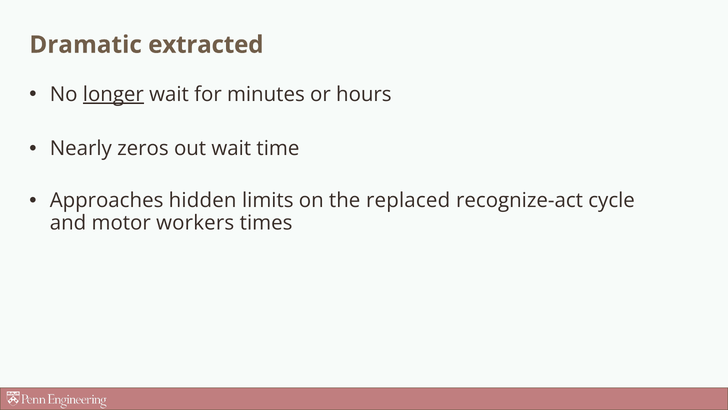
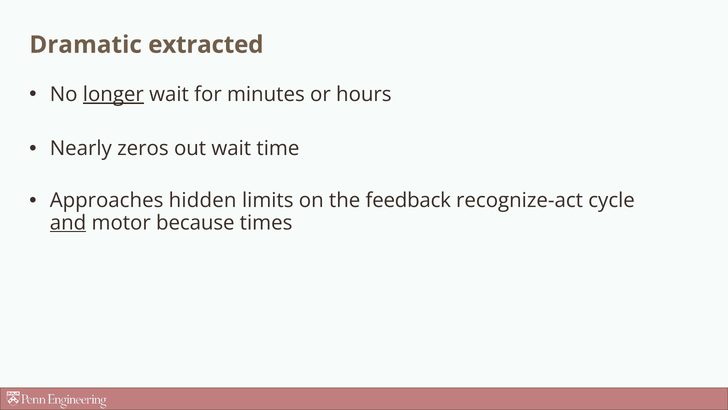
replaced: replaced -> feedback
and underline: none -> present
workers: workers -> because
